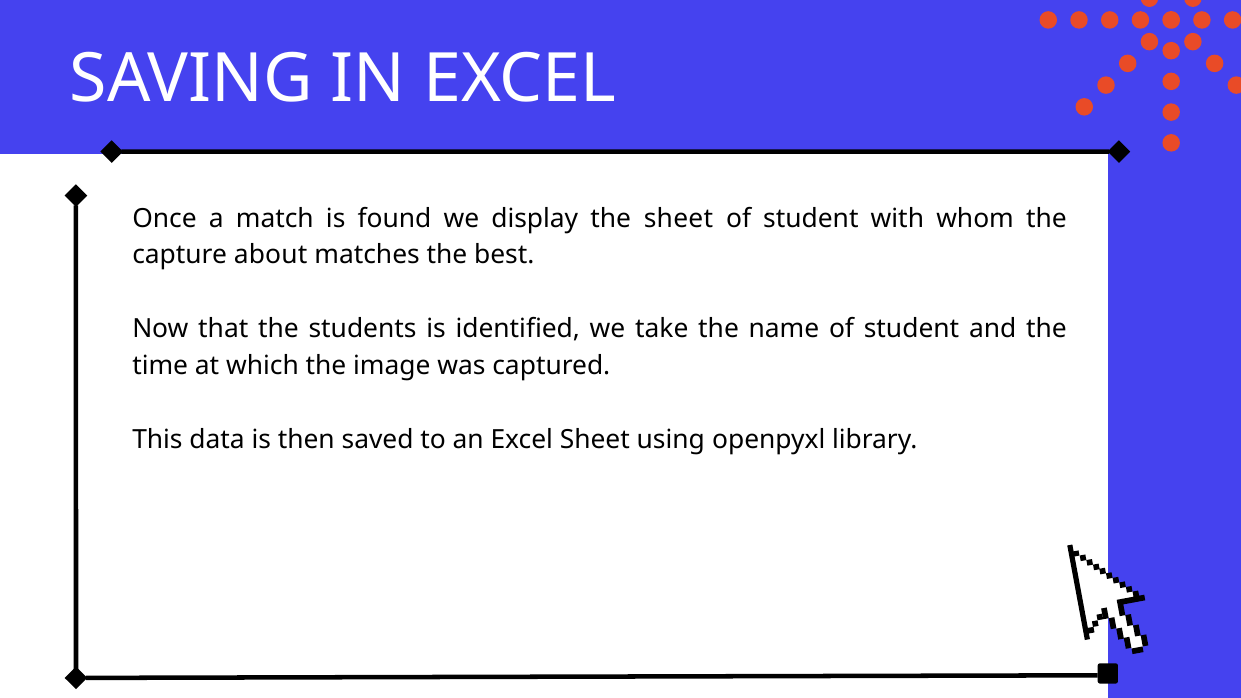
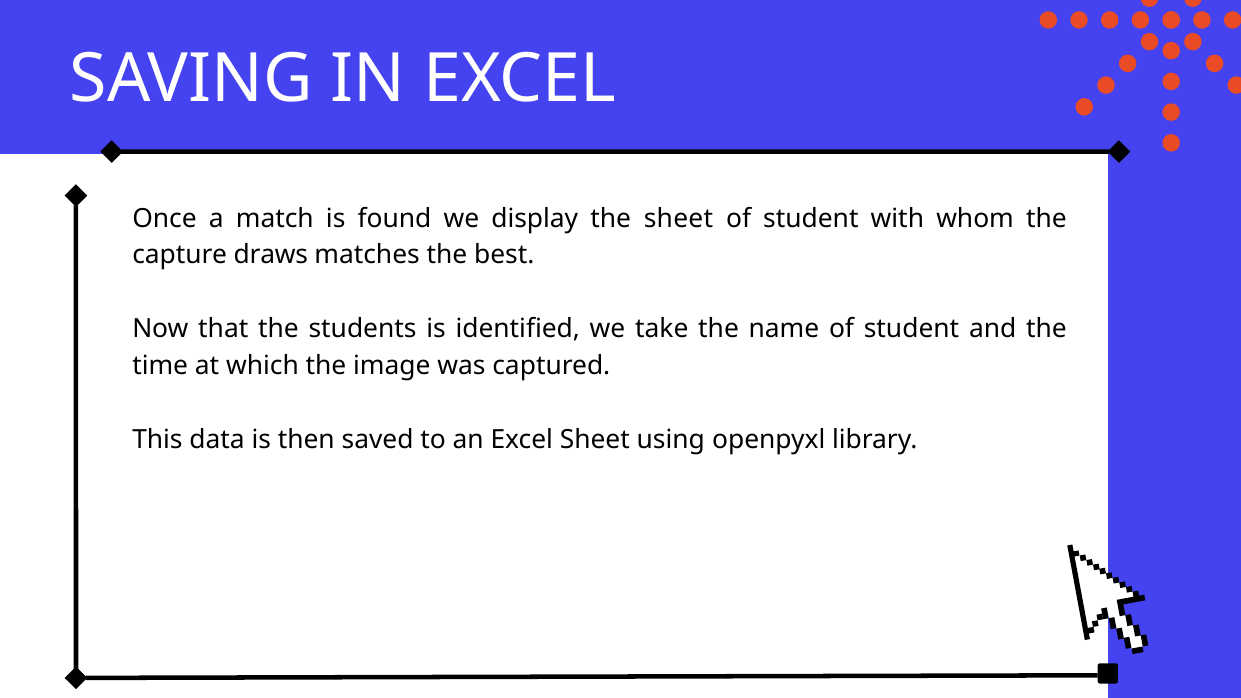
about: about -> draws
